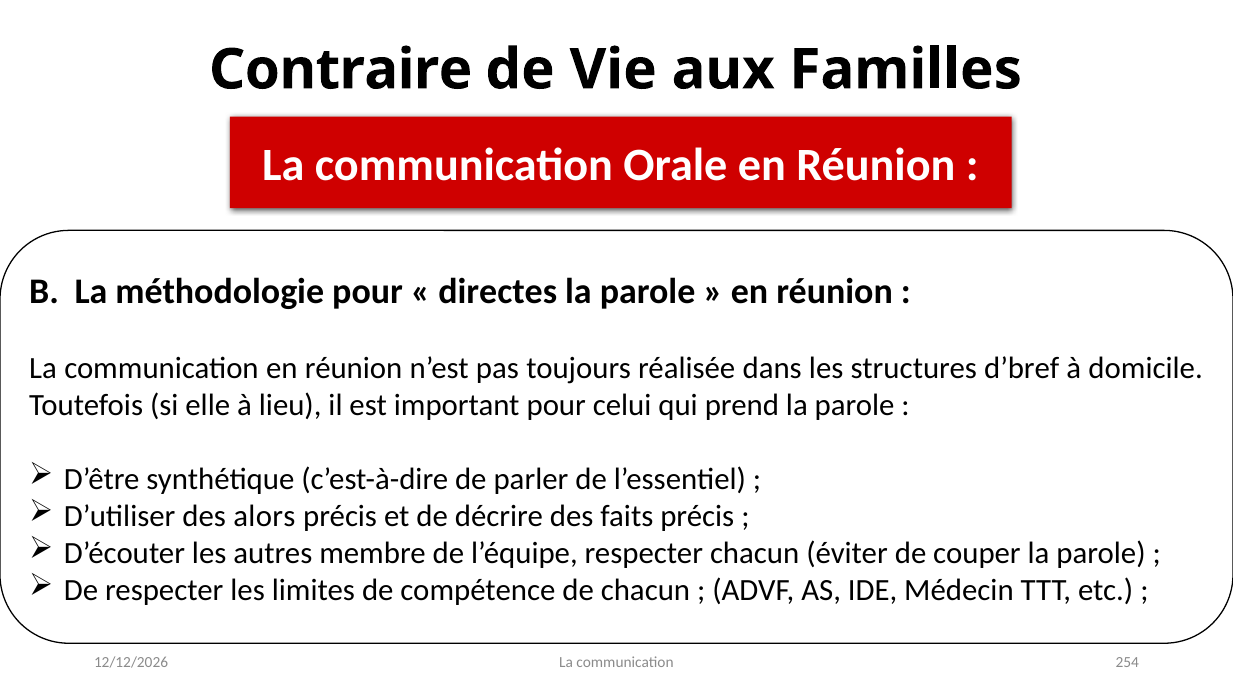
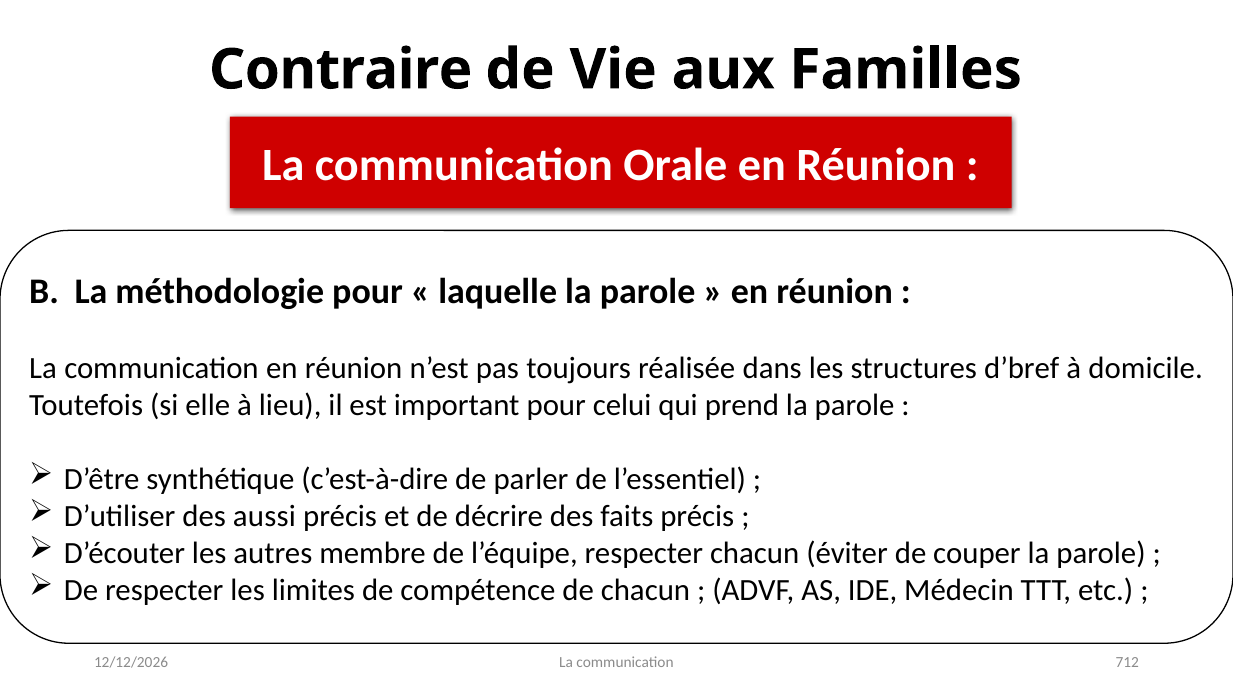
directes: directes -> laquelle
alors: alors -> aussi
254: 254 -> 712
